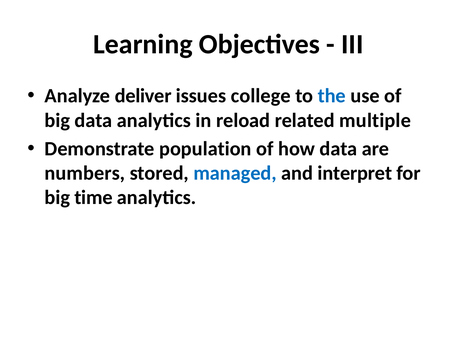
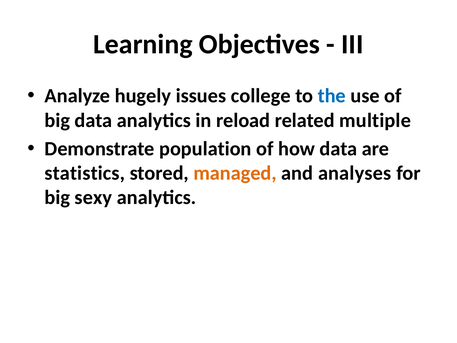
deliver: deliver -> hugely
numbers: numbers -> statistics
managed colour: blue -> orange
interpret: interpret -> analyses
time: time -> sexy
